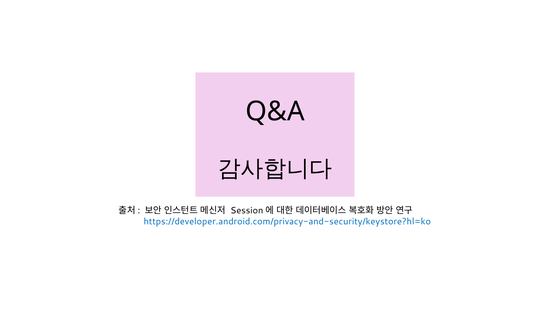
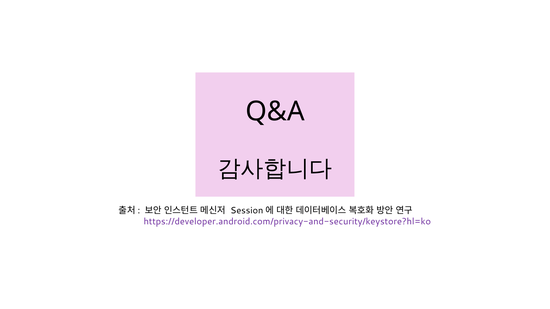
https://developer.android.com/privacy-and-security/keystore?hl=ko colour: blue -> purple
